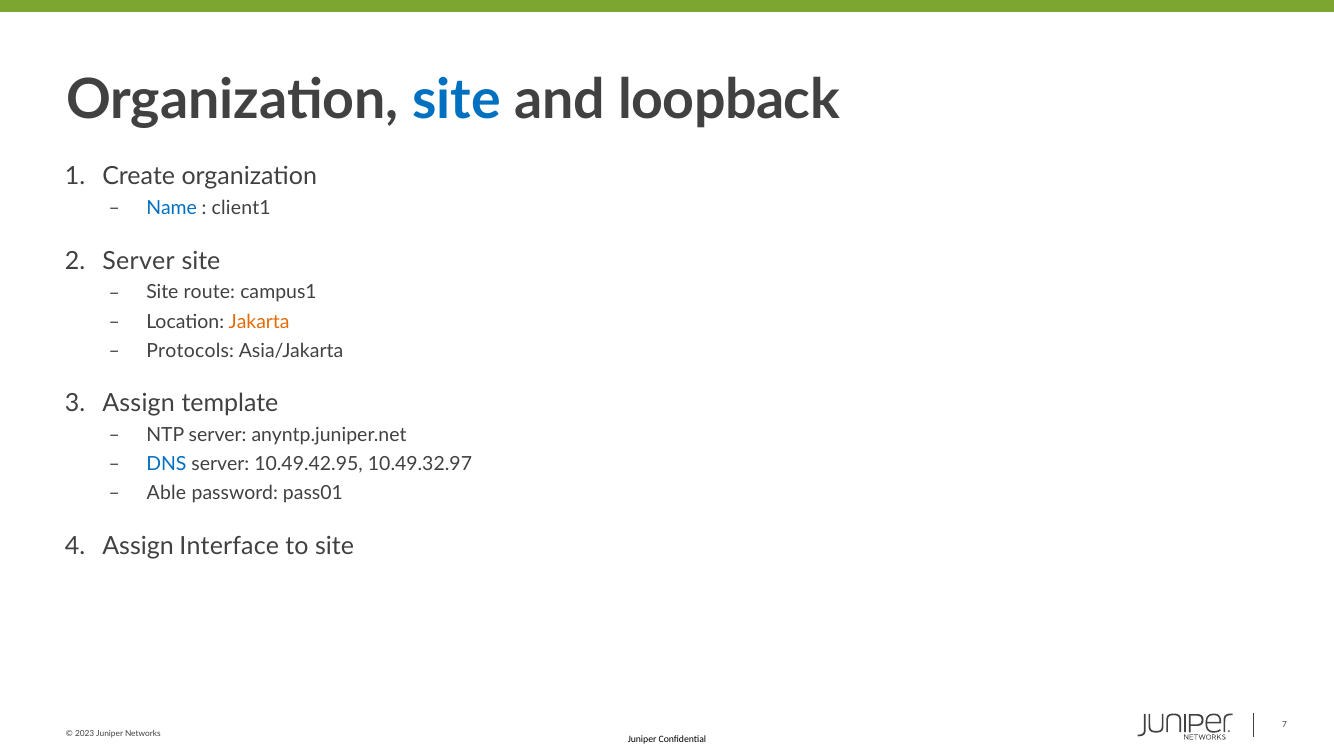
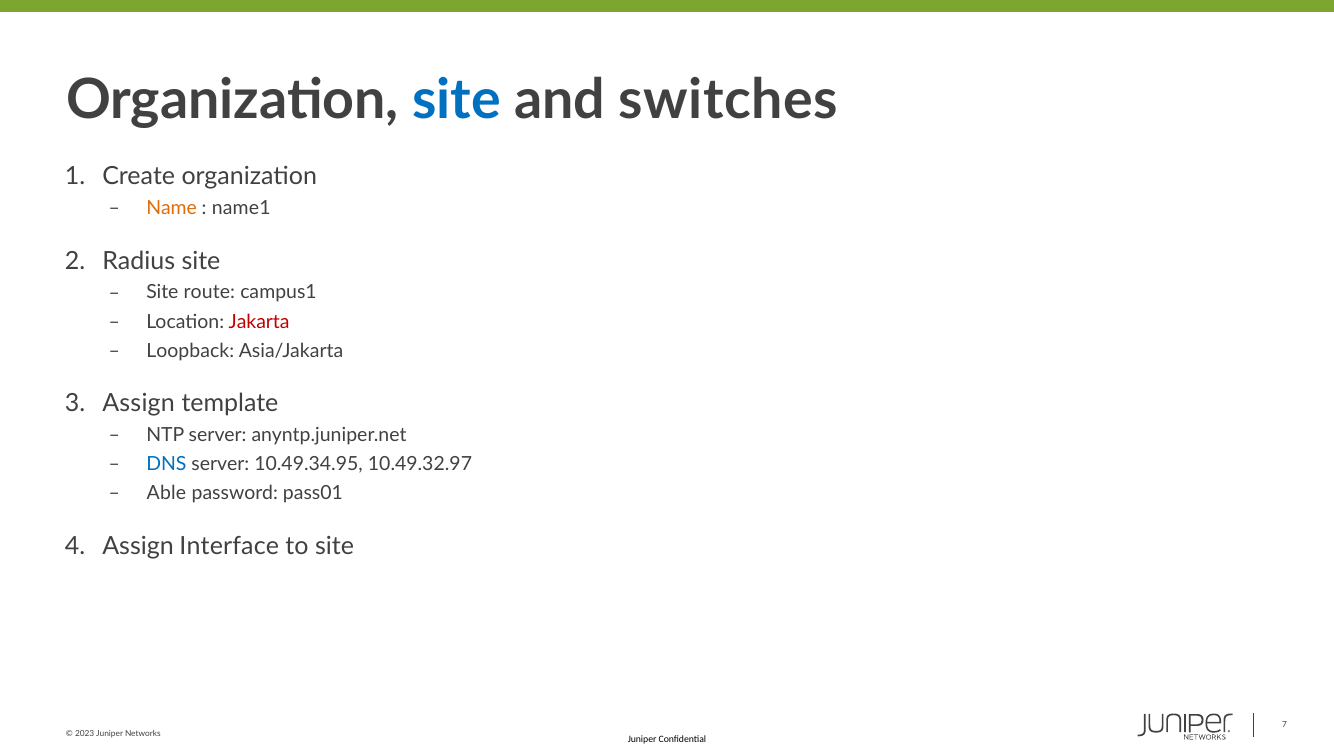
loopback: loopback -> switches
Name colour: blue -> orange
client1: client1 -> name1
Server at (139, 261): Server -> Radius
Jakarta colour: orange -> red
Protocols: Protocols -> Loopback
10.49.42.95: 10.49.42.95 -> 10.49.34.95
